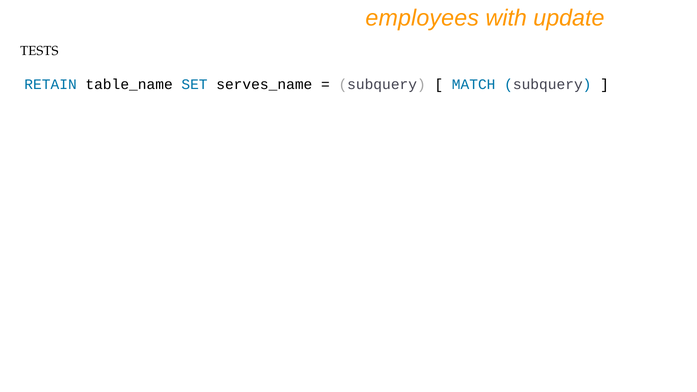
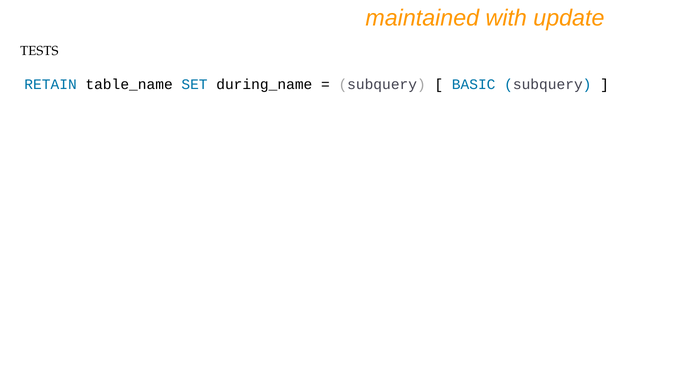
employees: employees -> maintained
serves_name: serves_name -> during_name
MATCH: MATCH -> BASIC
